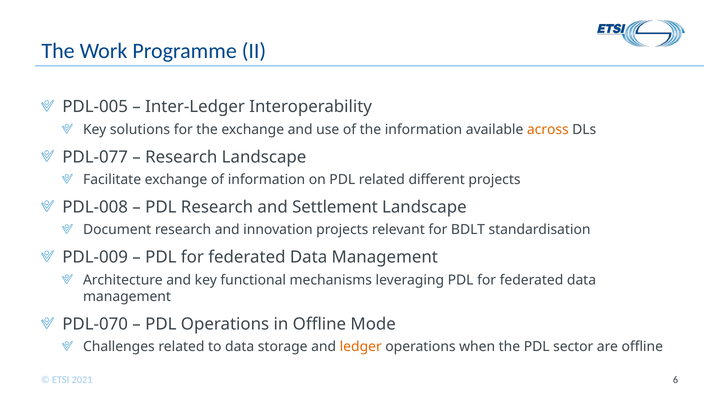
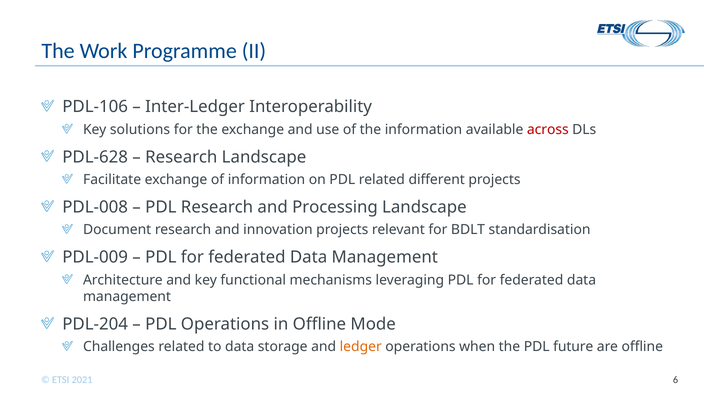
PDL-005: PDL-005 -> PDL-106
across colour: orange -> red
PDL-077: PDL-077 -> PDL-628
Settlement: Settlement -> Processing
PDL-070: PDL-070 -> PDL-204
sector: sector -> future
